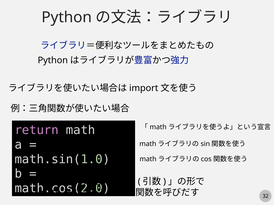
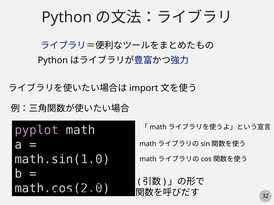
return: return -> pyplot
